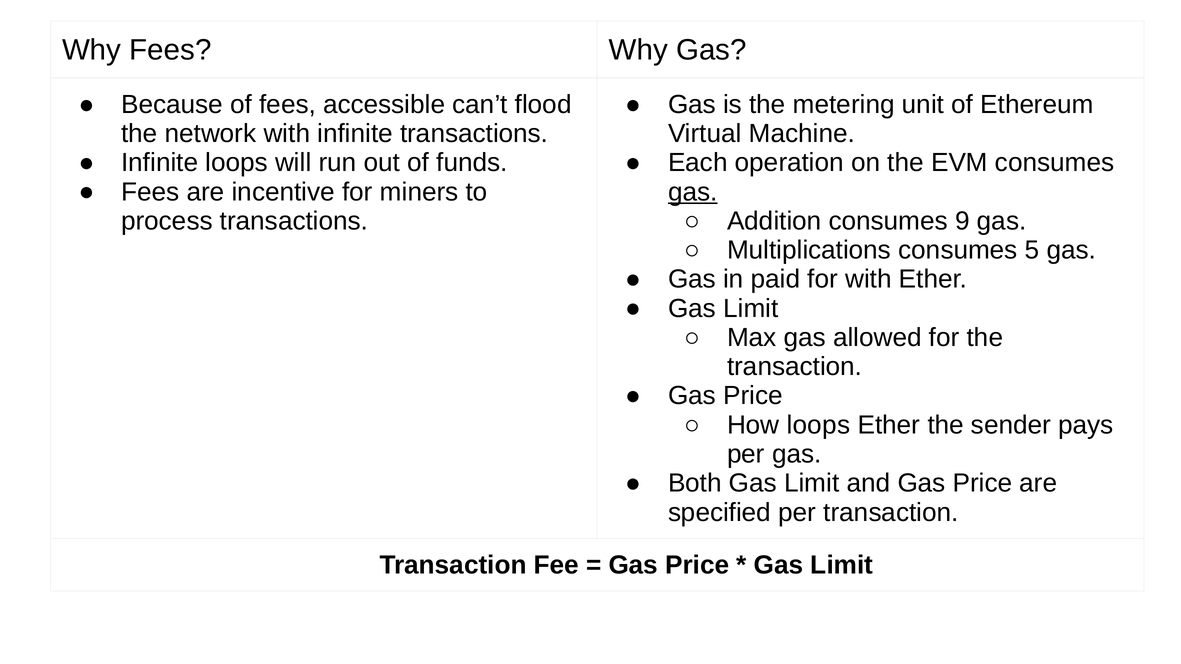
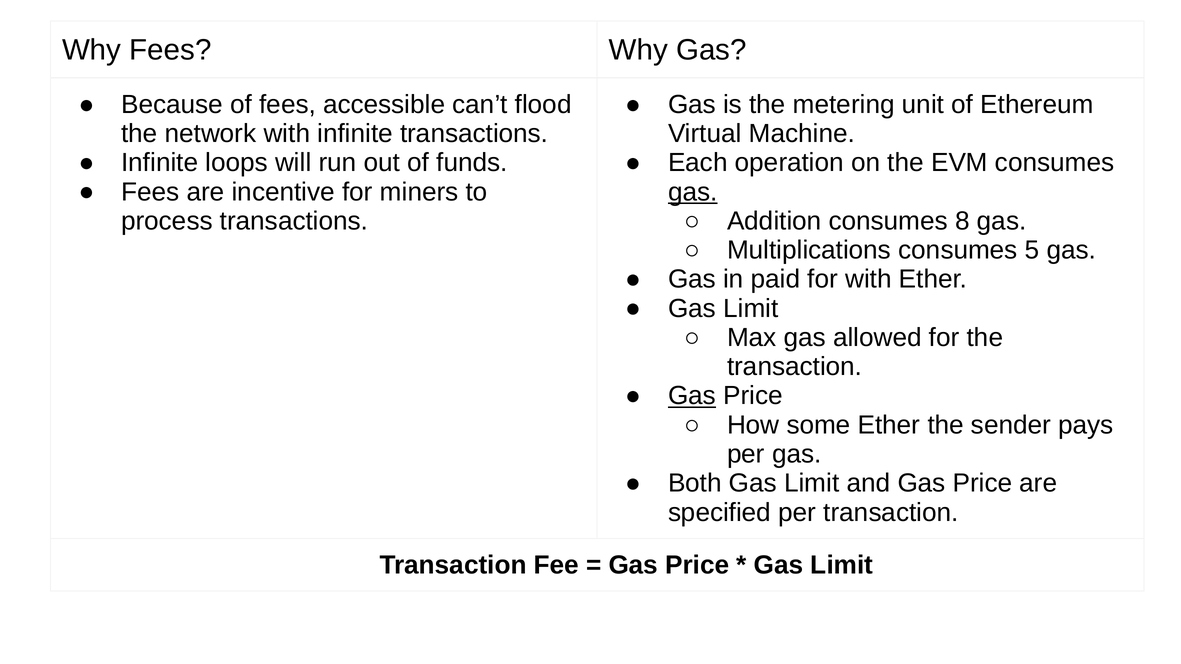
9: 9 -> 8
Gas at (692, 396) underline: none -> present
How loops: loops -> some
